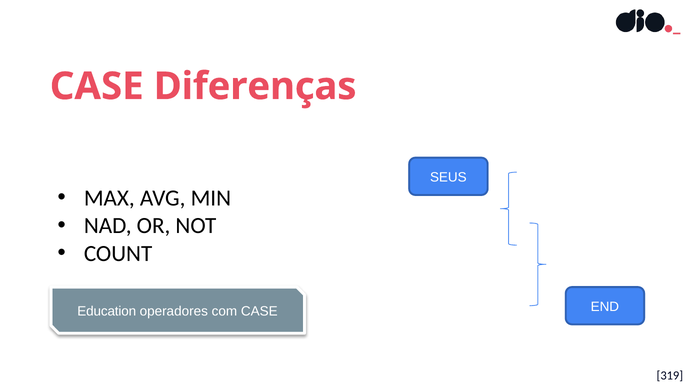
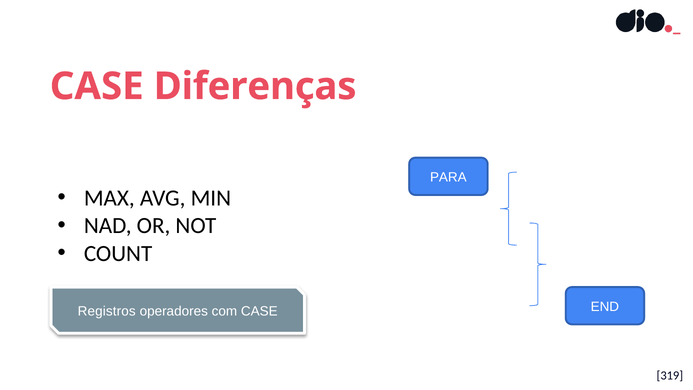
SEUS: SEUS -> PARA
Education: Education -> Registros
